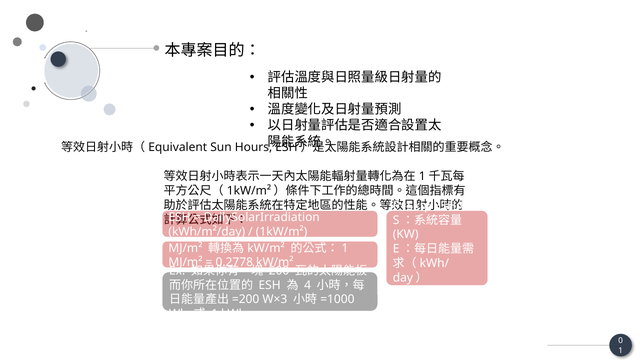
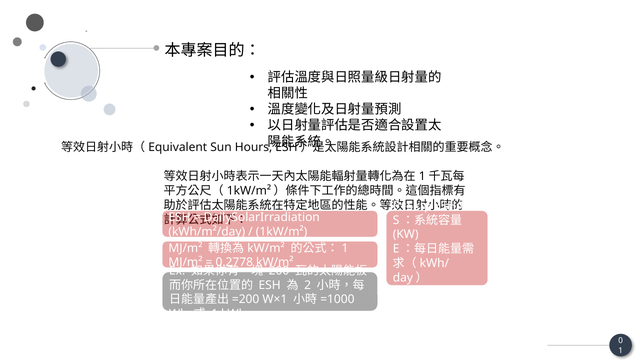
4: 4 -> 2
W×3: W×3 -> W×1
